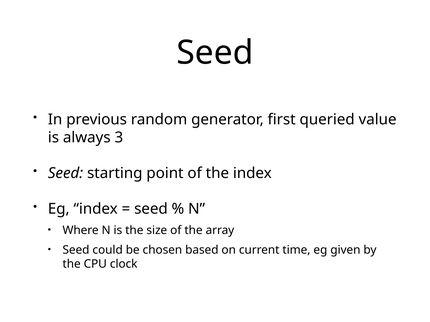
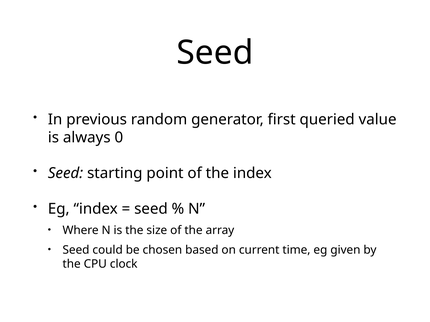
3: 3 -> 0
